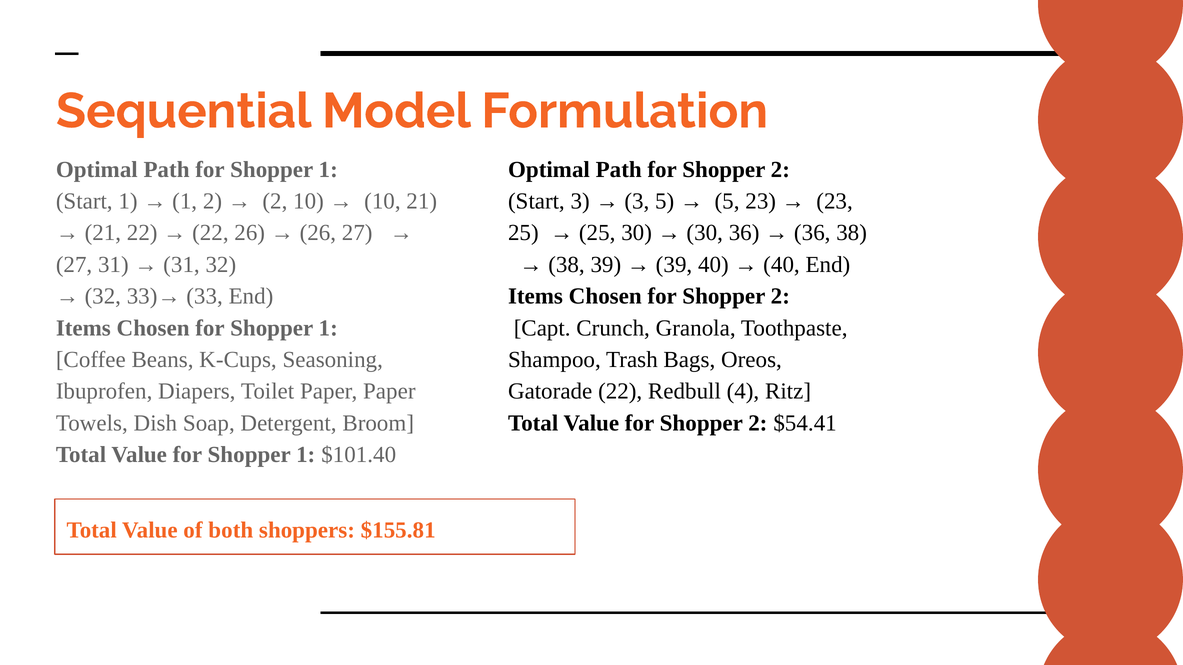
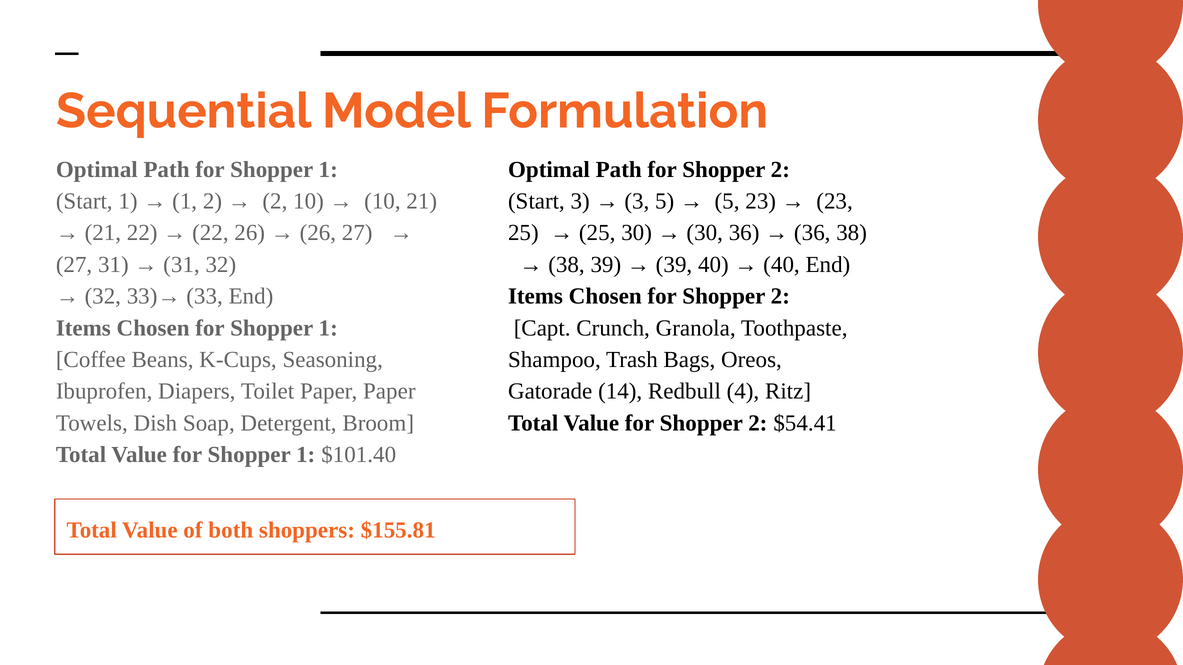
Gatorade 22: 22 -> 14
